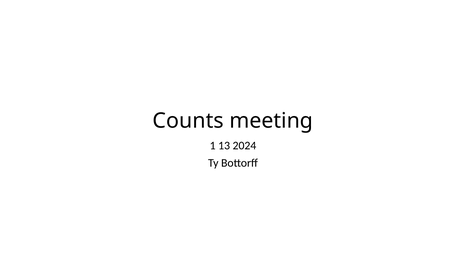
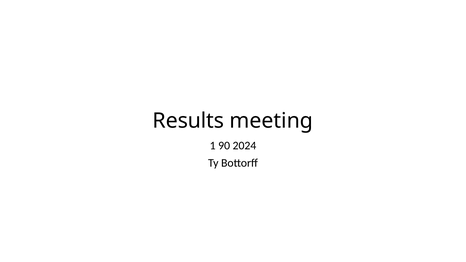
Counts: Counts -> Results
13: 13 -> 90
